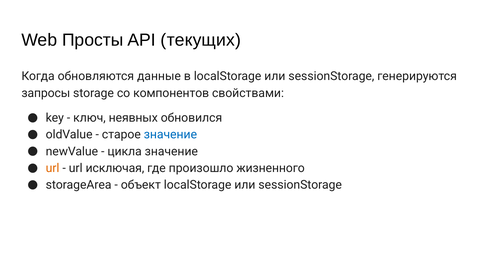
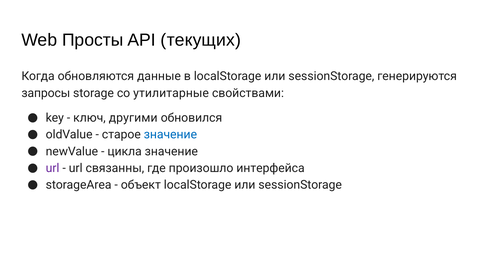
компонентов: компонентов -> утилитарные
неявных: неявных -> другими
url at (53, 168) colour: orange -> purple
исключая: исключая -> связанны
жизненного: жизненного -> интерфейса
